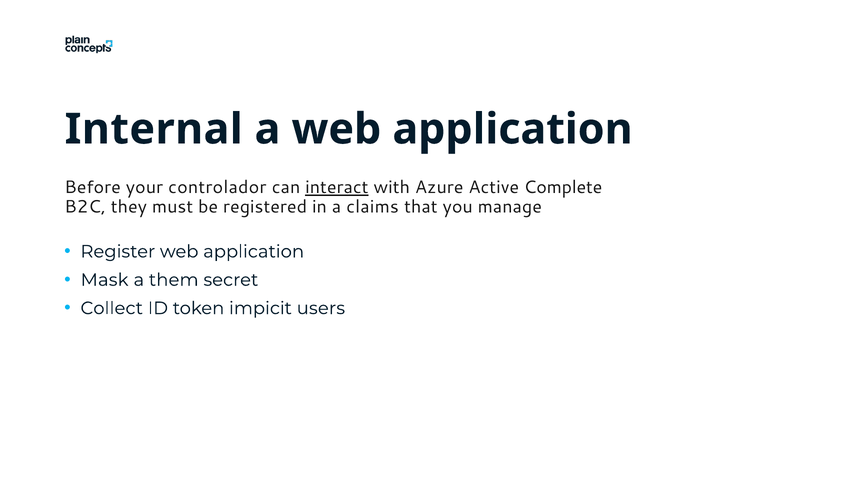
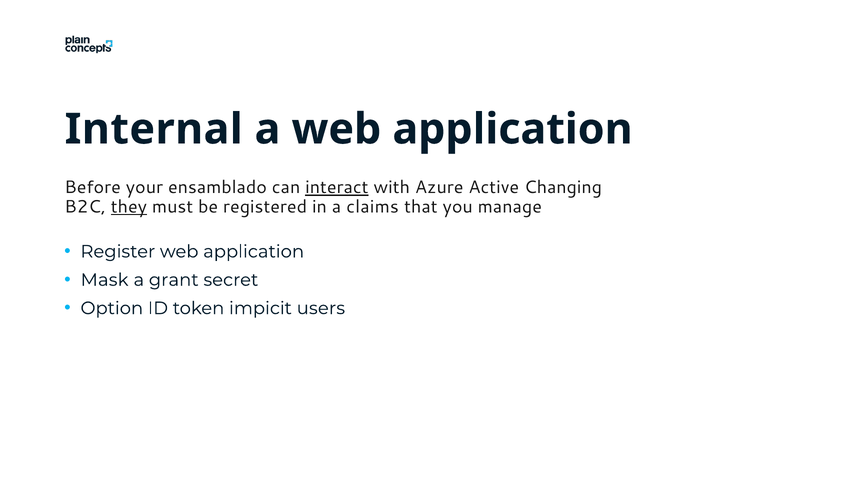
controlador: controlador -> ensamblado
Complete: Complete -> Changing
they underline: none -> present
them: them -> grant
Collect: Collect -> Option
